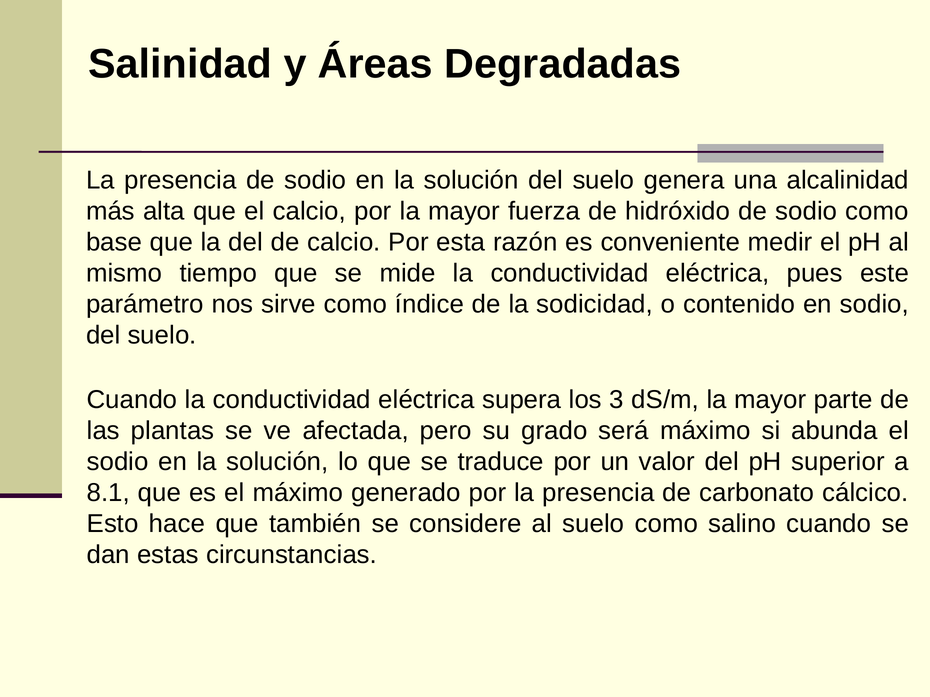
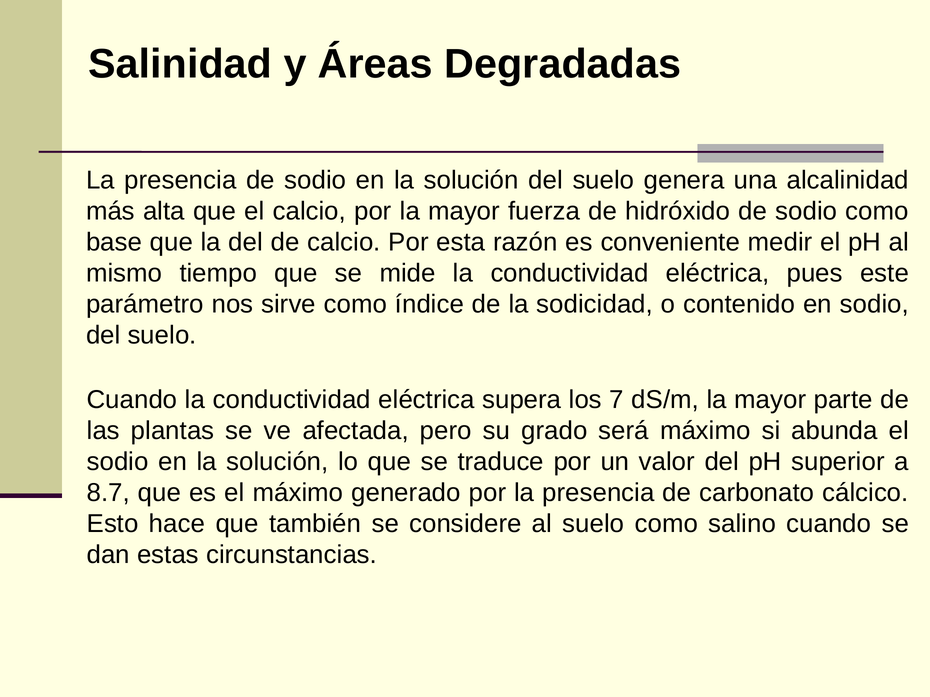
3: 3 -> 7
8.1: 8.1 -> 8.7
